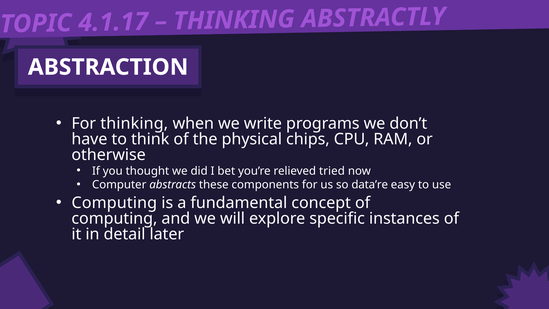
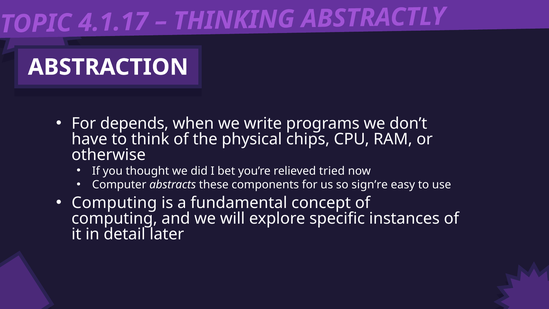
For thinking: thinking -> depends
data’re: data’re -> sign’re
